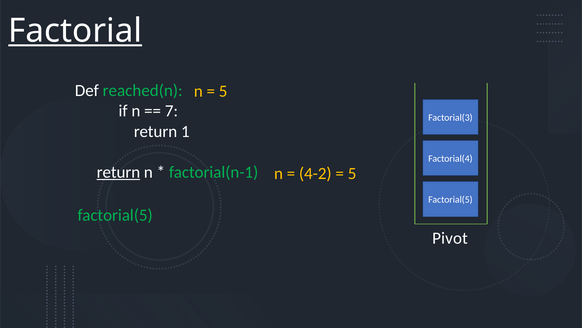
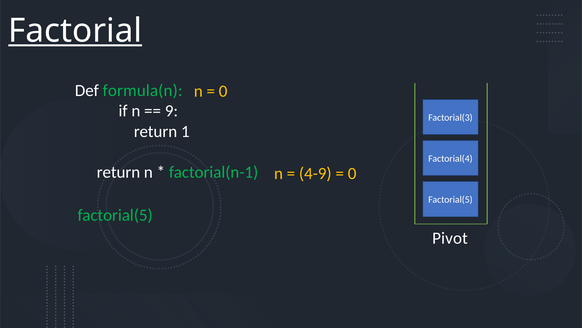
reached(n: reached(n -> formula(n
5 at (223, 91): 5 -> 0
7: 7 -> 9
return at (118, 172) underline: present -> none
4-2: 4-2 -> 4-9
5 at (352, 173): 5 -> 0
